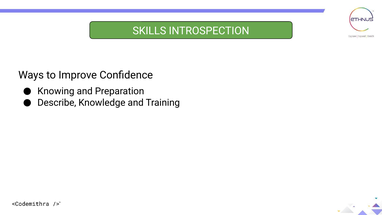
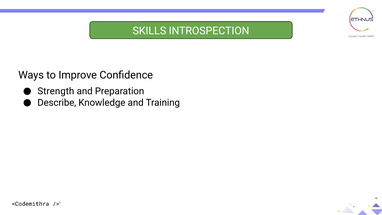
Knowing: Knowing -> Strength
